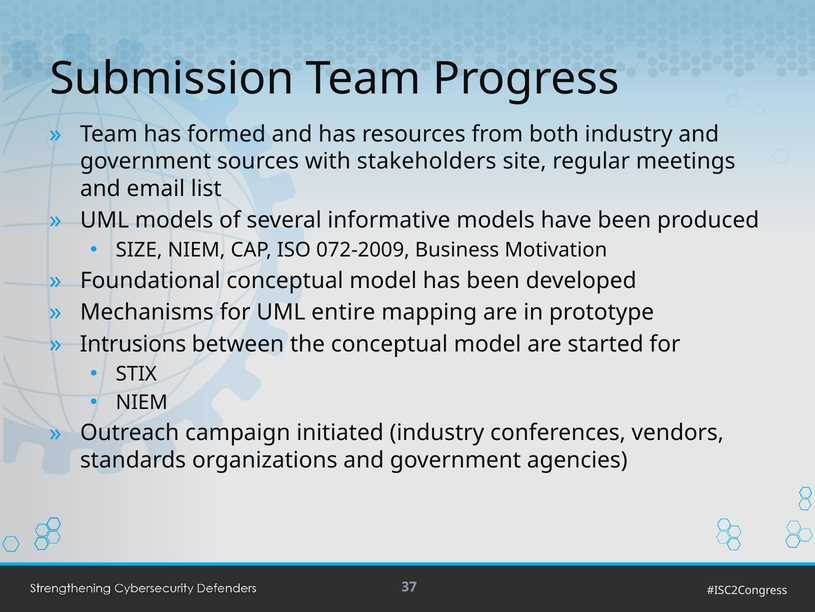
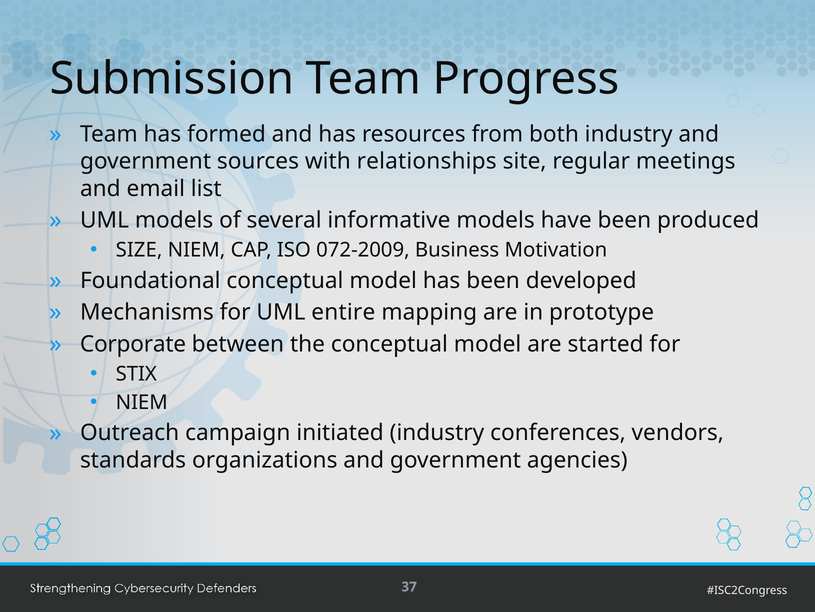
stakeholders: stakeholders -> relationships
Intrusions: Intrusions -> Corporate
